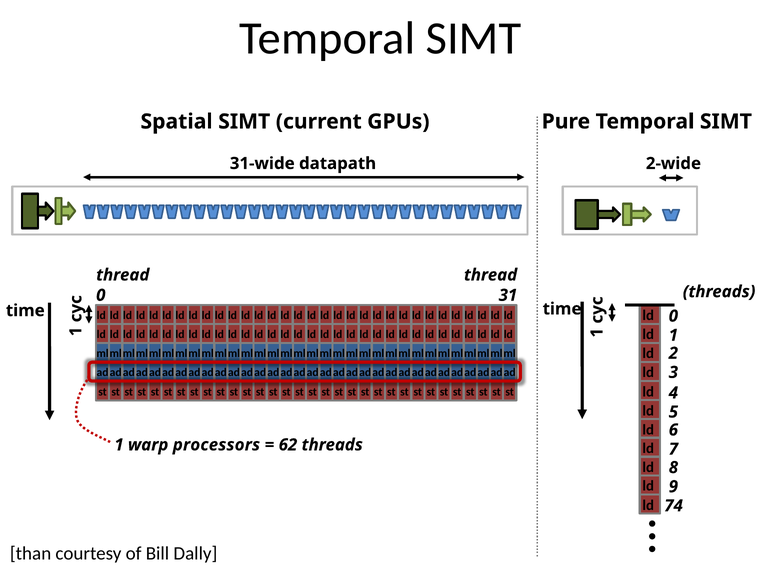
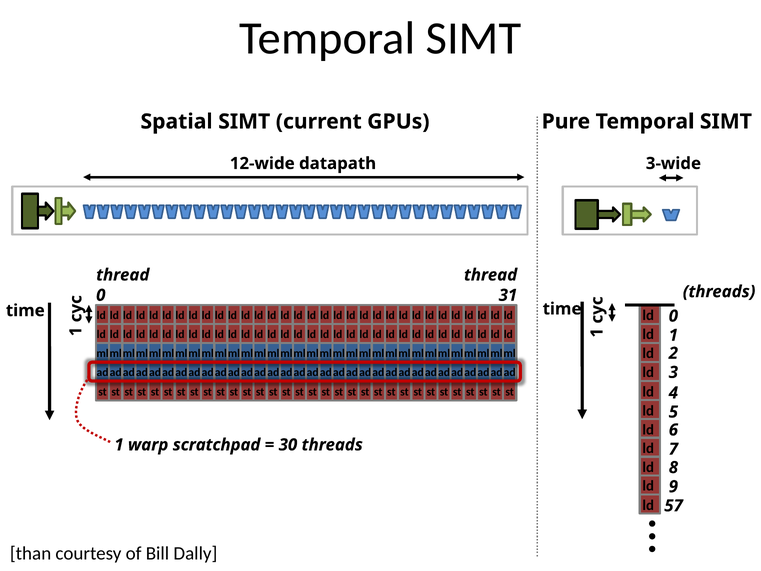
31-wide: 31-wide -> 12-wide
2-wide: 2-wide -> 3-wide
processors: processors -> scratchpad
62: 62 -> 30
74: 74 -> 57
